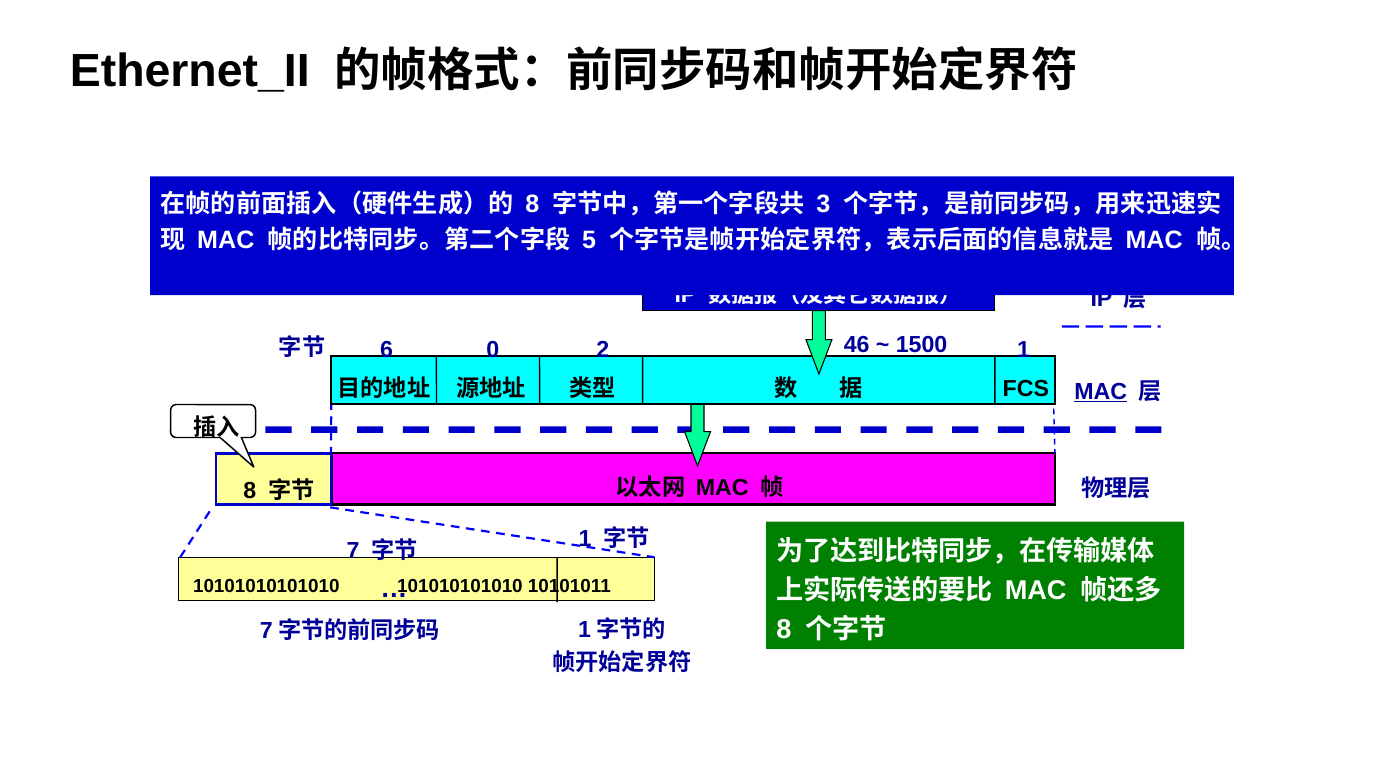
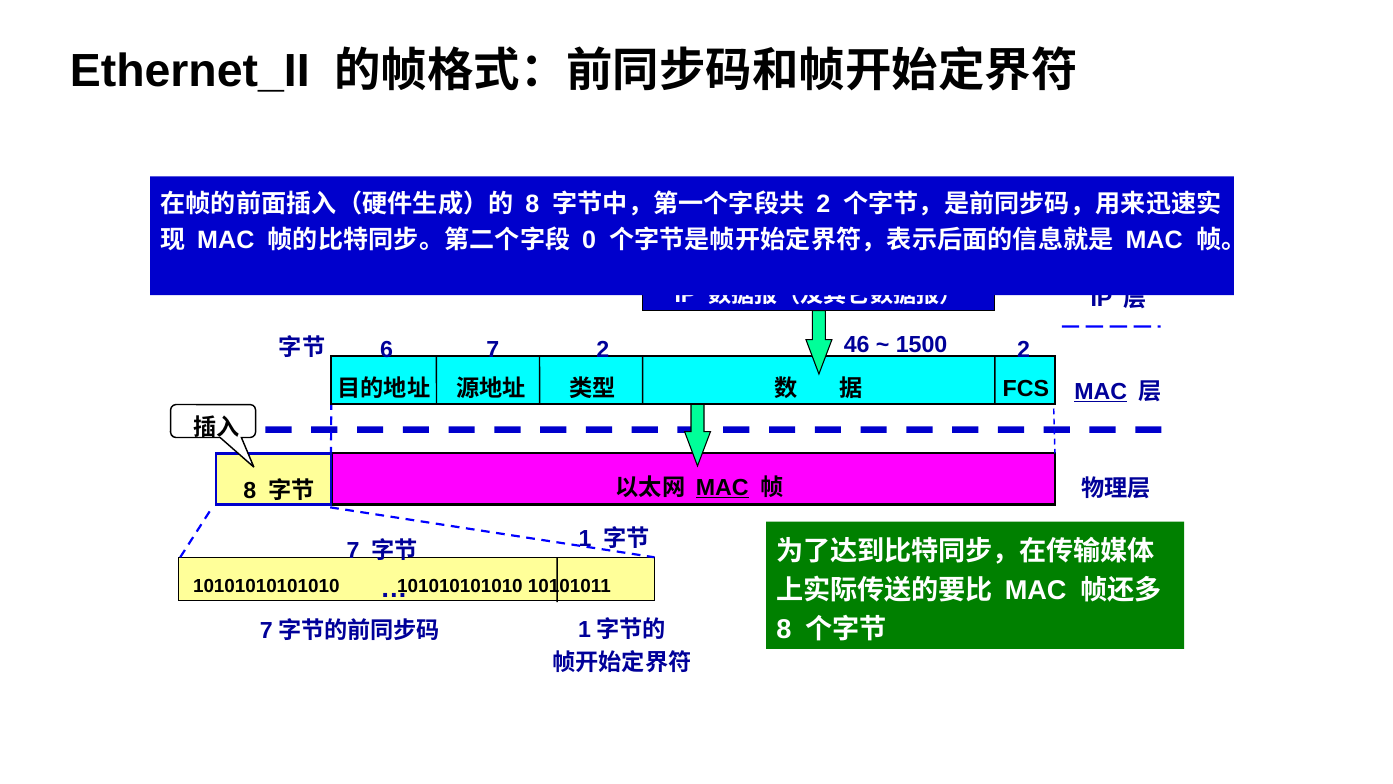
3 at (823, 204): 3 -> 2
5: 5 -> 0
6 0: 0 -> 7
2 1: 1 -> 2
MAC at (722, 488) underline: none -> present
